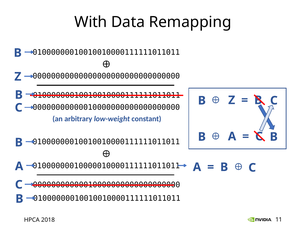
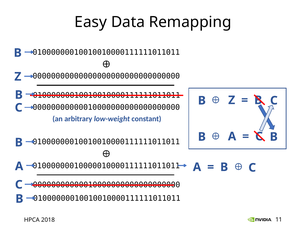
With: With -> Easy
